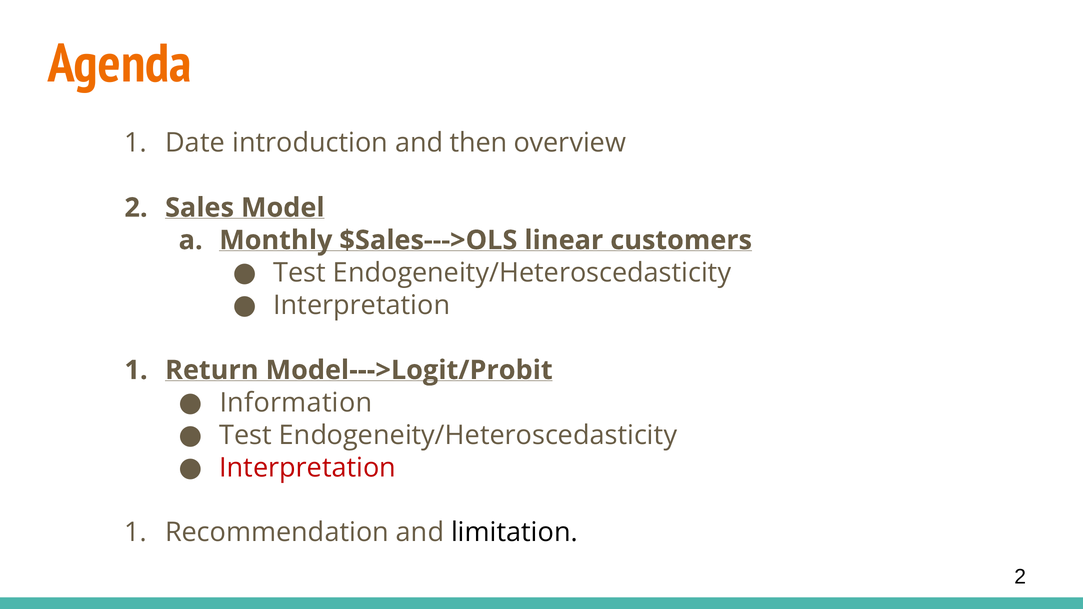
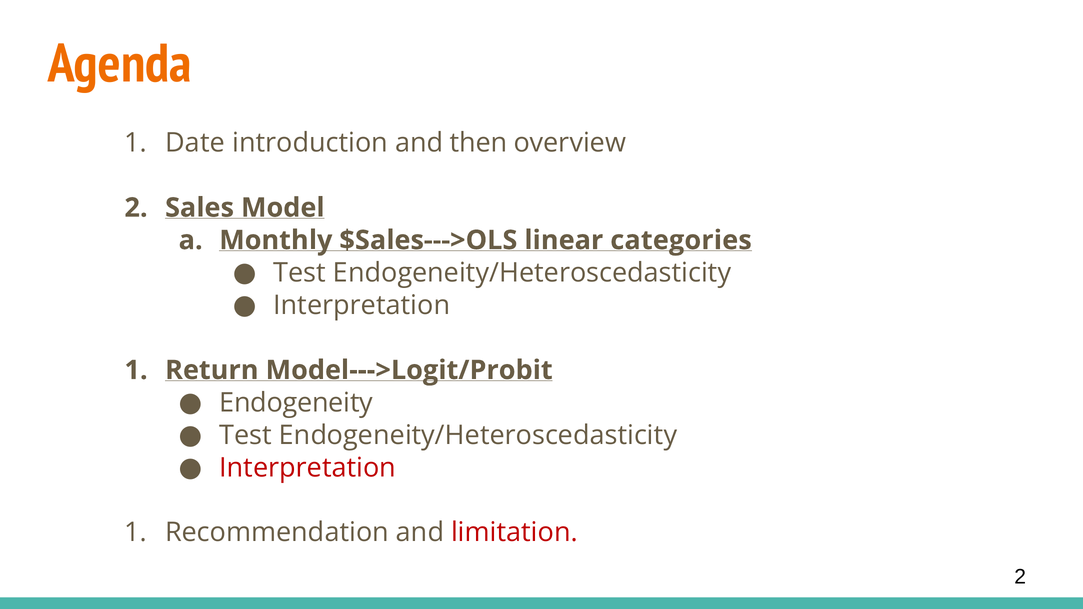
customers: customers -> categories
Information: Information -> Endogeneity
limitation colour: black -> red
